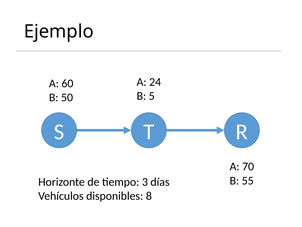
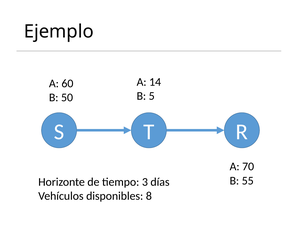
24: 24 -> 14
